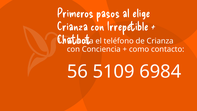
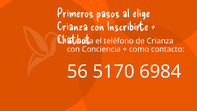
Irrepetible: Irrepetible -> Inscribirte
5109: 5109 -> 5170
